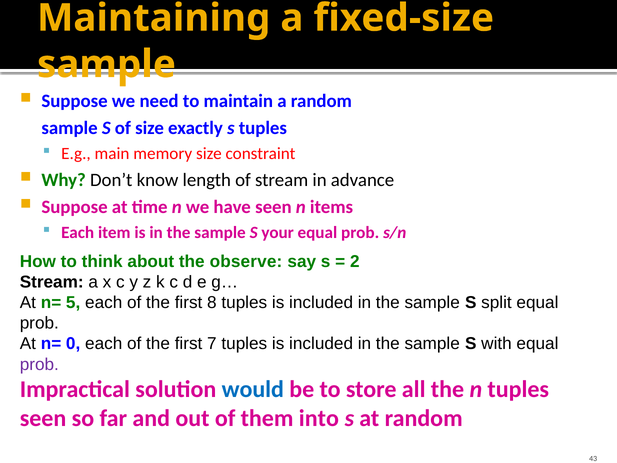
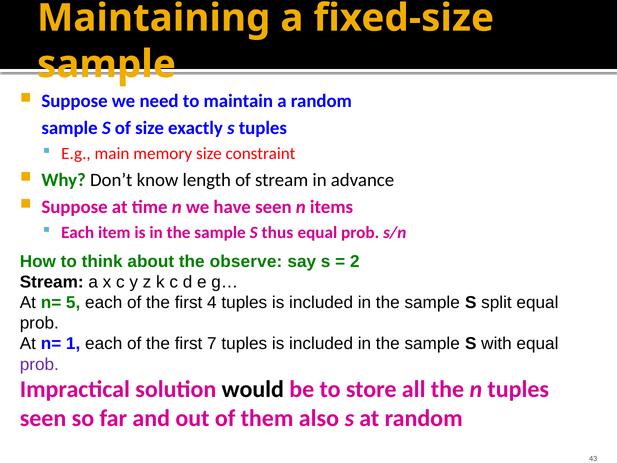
your: your -> thus
8: 8 -> 4
0: 0 -> 1
would colour: blue -> black
into: into -> also
